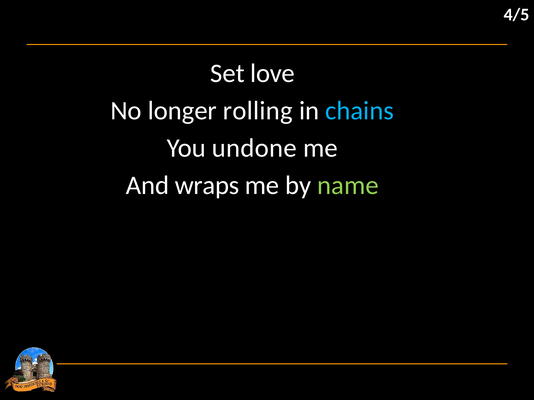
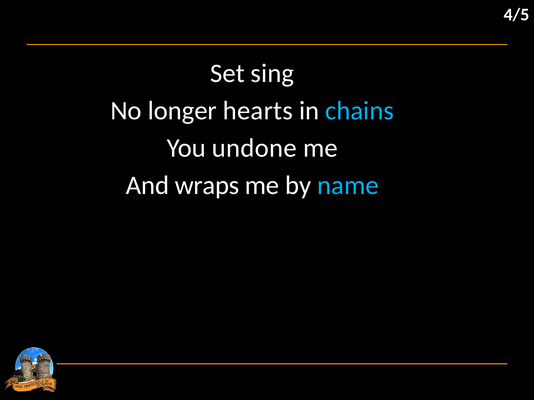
love: love -> sing
rolling: rolling -> hearts
name colour: light green -> light blue
